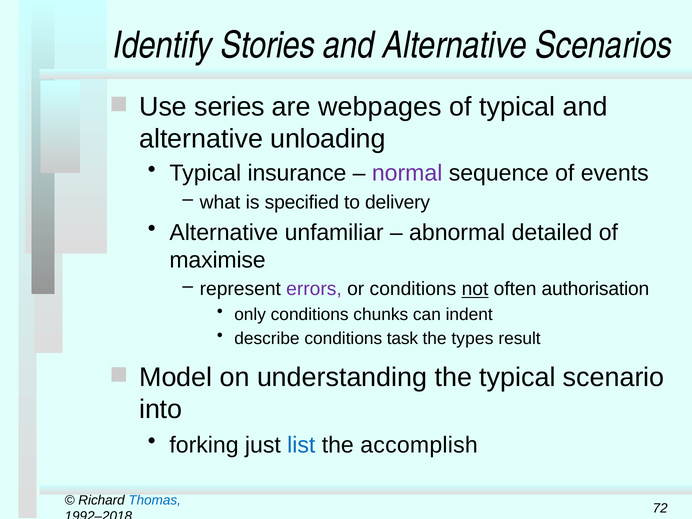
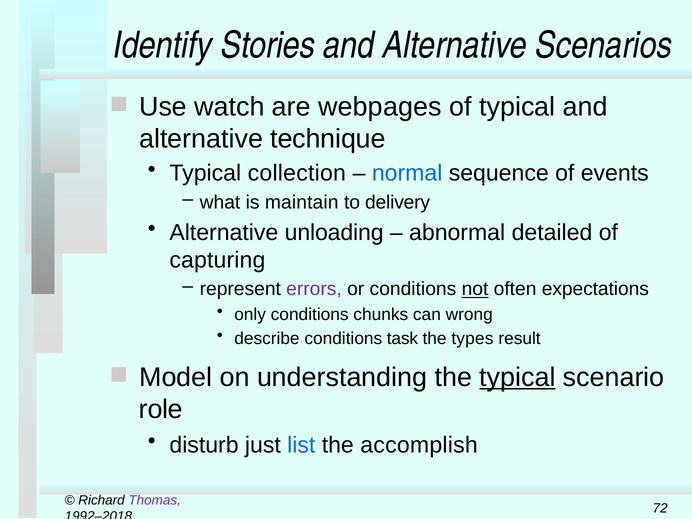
series: series -> watch
unloading: unloading -> technique
insurance: insurance -> collection
normal colour: purple -> blue
specified: specified -> maintain
unfamiliar: unfamiliar -> unloading
maximise: maximise -> capturing
authorisation: authorisation -> expectations
indent: indent -> wrong
typical at (517, 377) underline: none -> present
into: into -> role
forking: forking -> disturb
Thomas colour: blue -> purple
